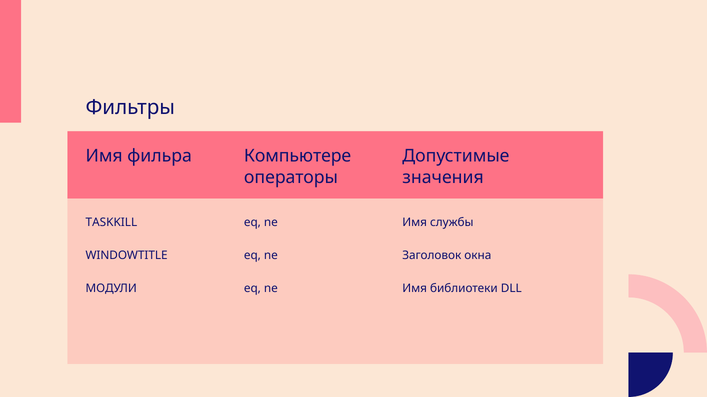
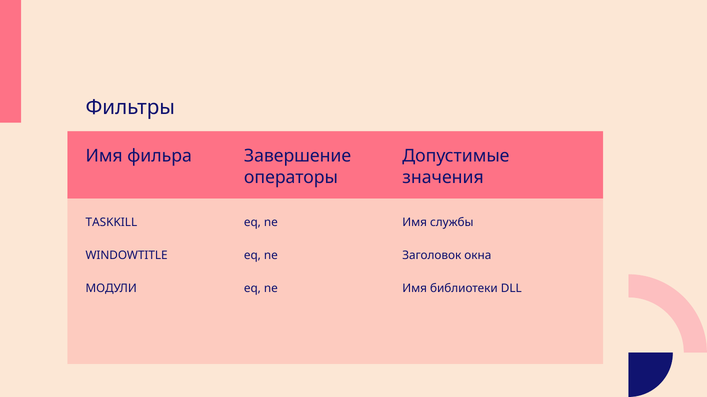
Компьютере: Компьютере -> Завершение
